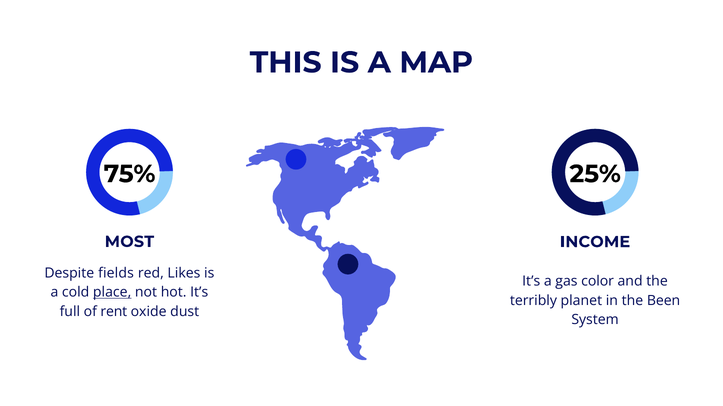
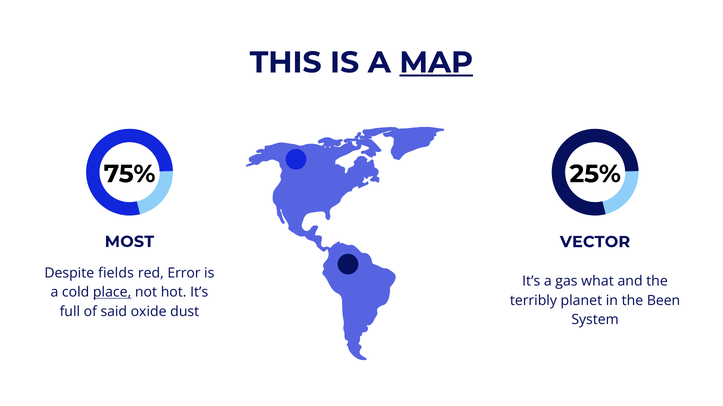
MAP underline: none -> present
INCOME: INCOME -> VECTOR
Likes: Likes -> Error
color: color -> what
rent: rent -> said
